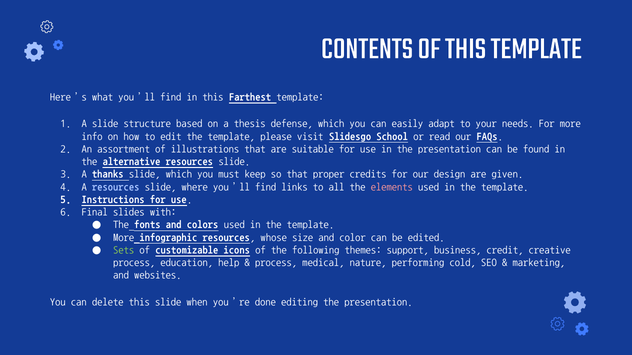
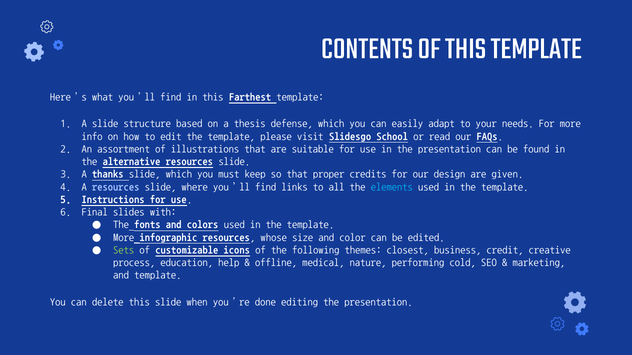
elements colour: pink -> light blue
support: support -> closest
process at (276, 263): process -> offline
and websites: websites -> template
